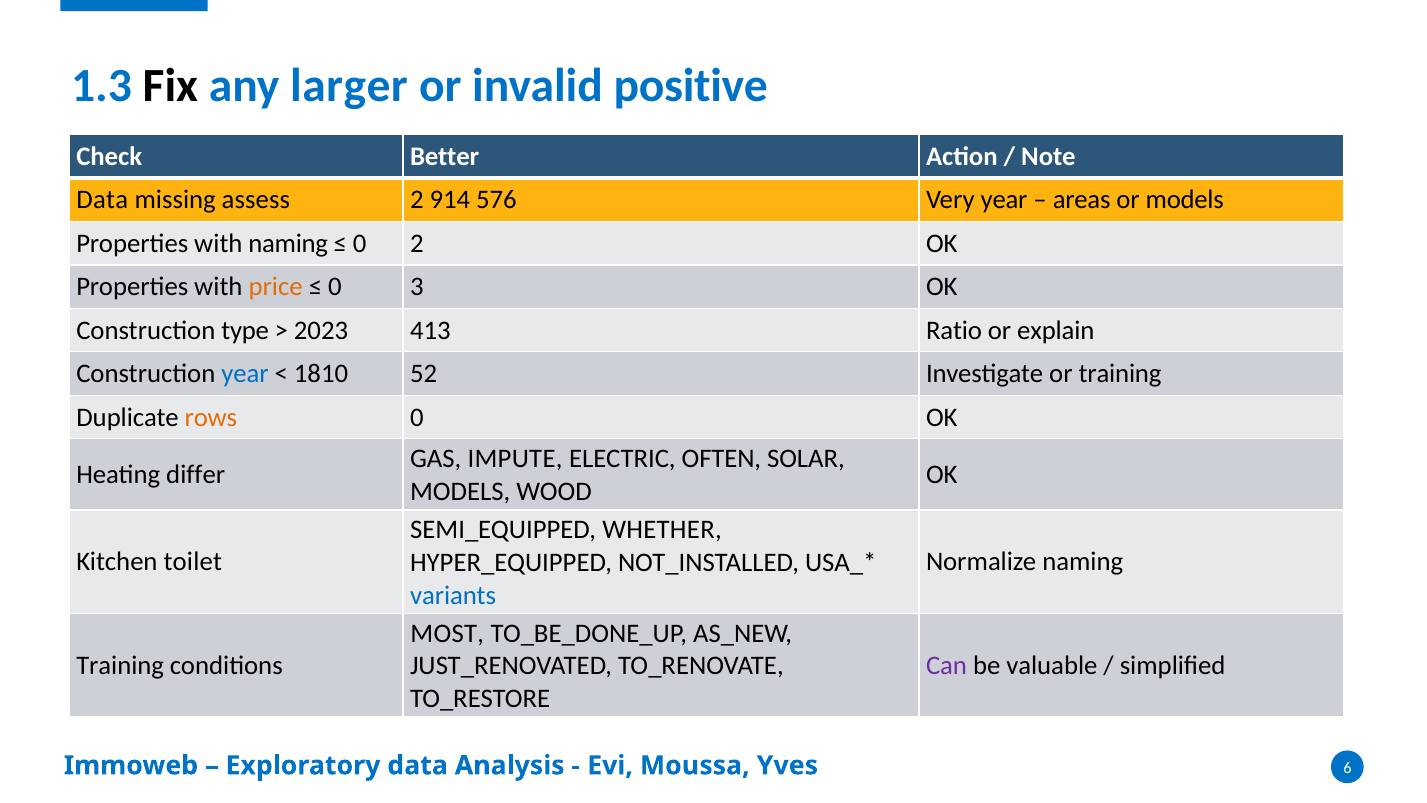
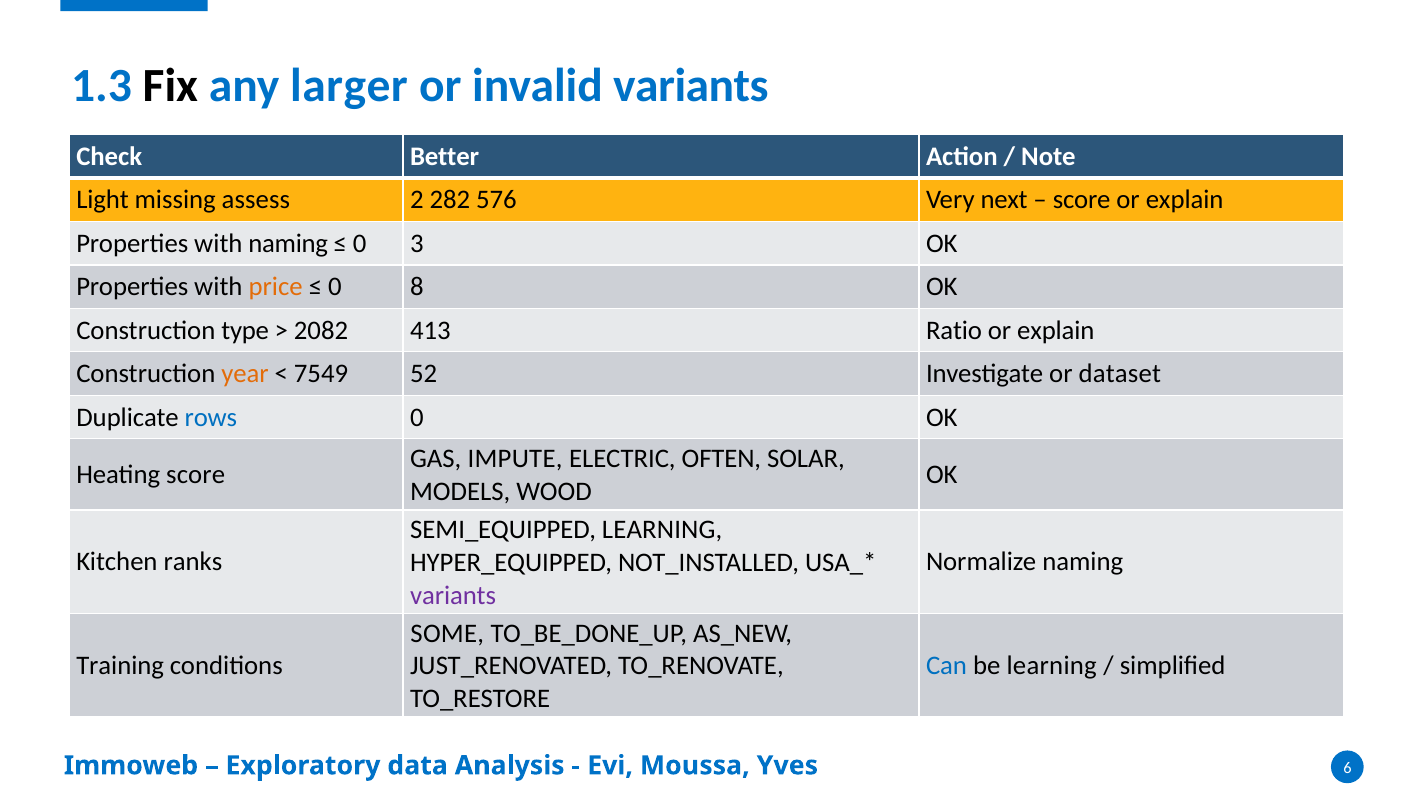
invalid positive: positive -> variants
Data at (102, 200): Data -> Light
914: 914 -> 282
Very year: year -> next
areas at (1082, 200): areas -> score
models at (1185, 200): models -> explain
0 2: 2 -> 3
3: 3 -> 8
2023: 2023 -> 2082
year at (245, 374) colour: blue -> orange
1810: 1810 -> 7549
or training: training -> dataset
rows colour: orange -> blue
Heating differ: differ -> score
WHETHER at (662, 530): WHETHER -> LEARNING
toilet: toilet -> ranks
variants at (453, 595) colour: blue -> purple
MOST: MOST -> SOME
Can colour: purple -> blue
be valuable: valuable -> learning
